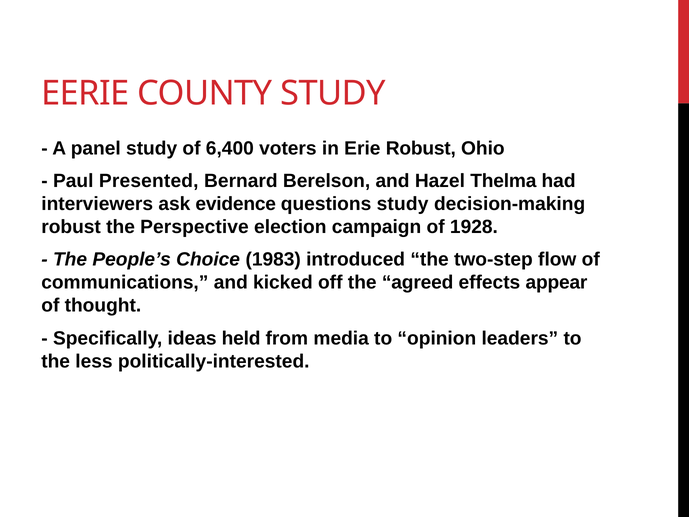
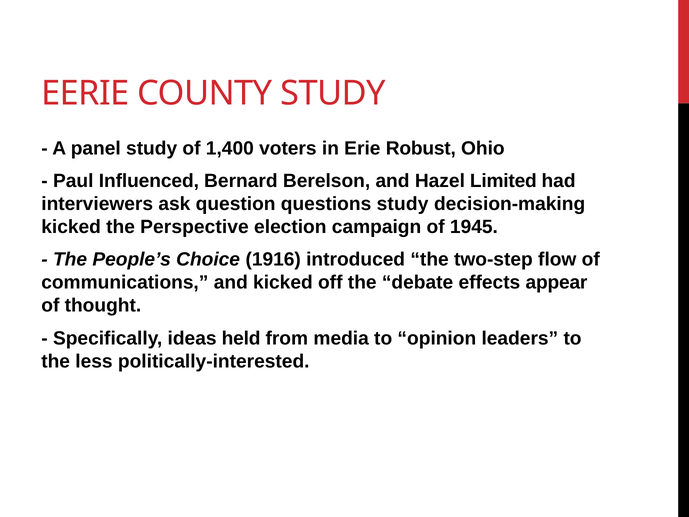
6,400: 6,400 -> 1,400
Presented: Presented -> Influenced
Thelma: Thelma -> Limited
evidence: evidence -> question
robust at (71, 227): robust -> kicked
1928: 1928 -> 1945
1983: 1983 -> 1916
agreed: agreed -> debate
